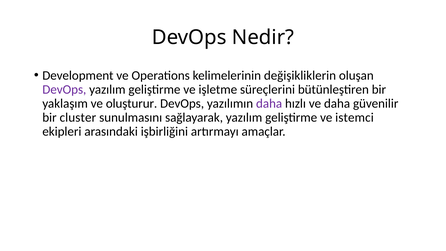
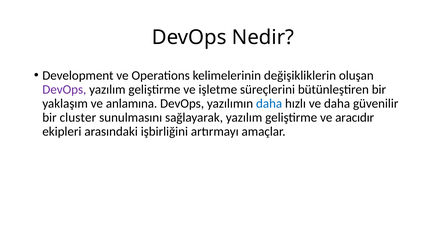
oluşturur: oluşturur -> anlamına
daha at (269, 103) colour: purple -> blue
istemci: istemci -> aracıdır
